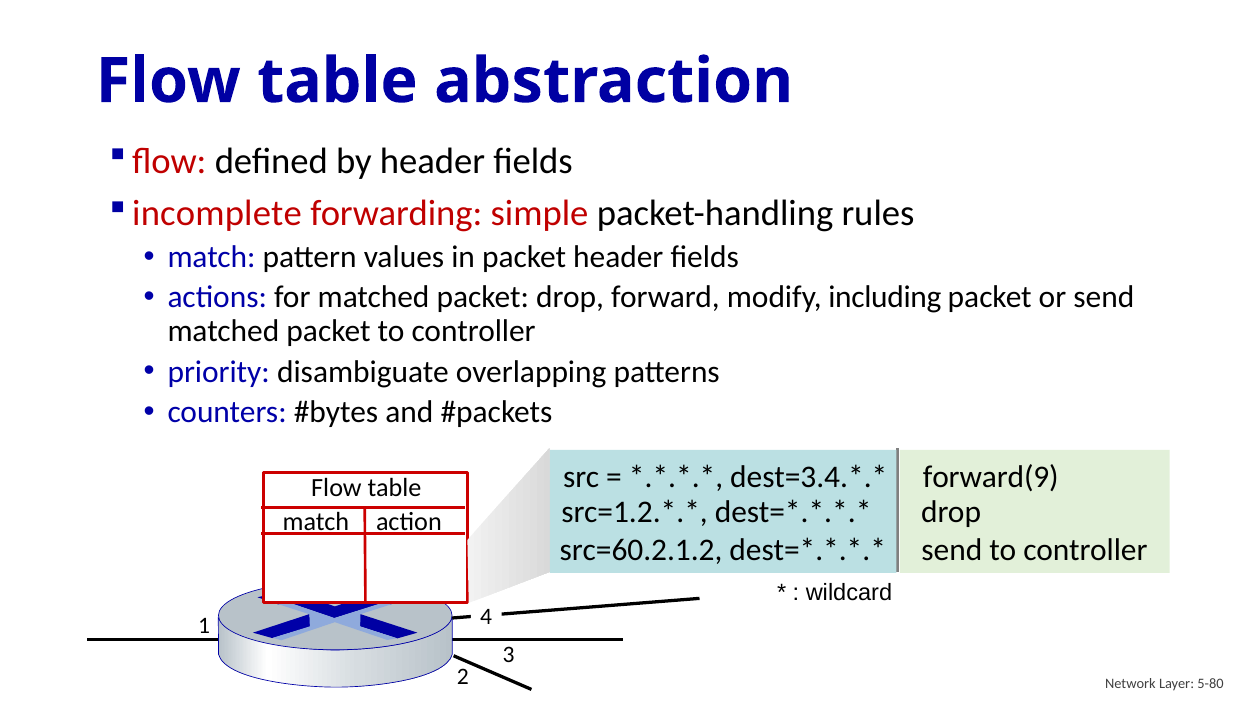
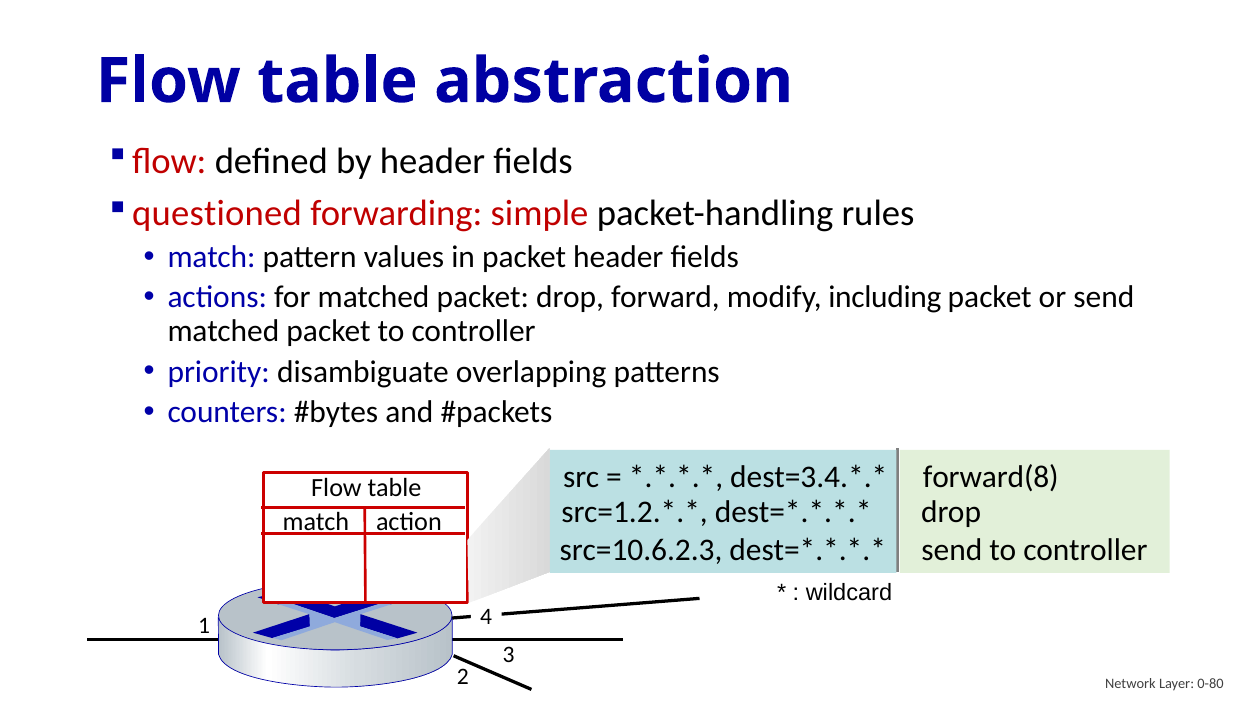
incomplete: incomplete -> questioned
forward(9: forward(9 -> forward(8
src=60.2.1.2: src=60.2.1.2 -> src=10.6.2.3
5-80: 5-80 -> 0-80
